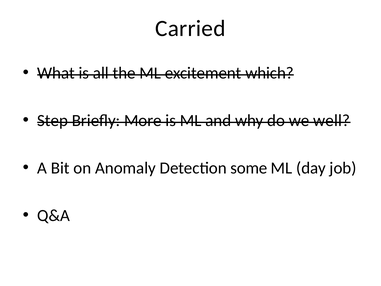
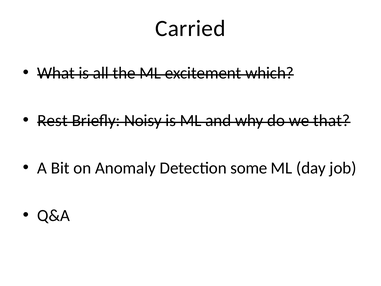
Step: Step -> Rest
More: More -> Noisy
well: well -> that
